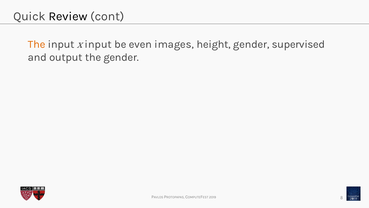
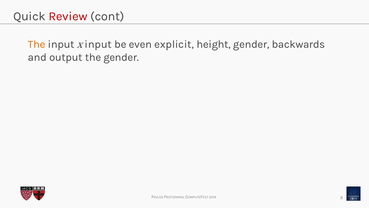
Review colour: black -> red
images: images -> explicit
supervised: supervised -> backwards
